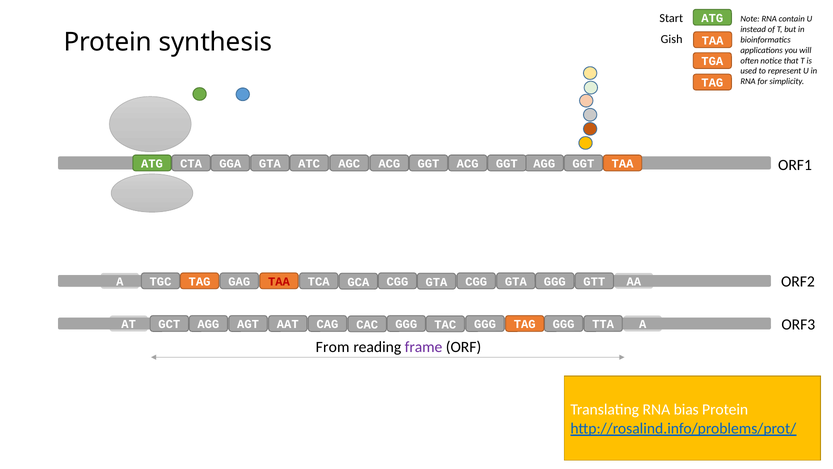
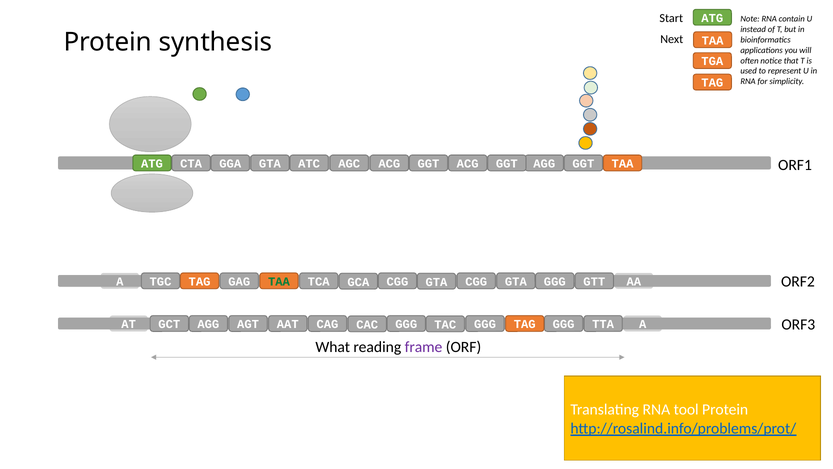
Gish: Gish -> Next
TAA at (279, 281) colour: red -> green
From: From -> What
bias: bias -> tool
